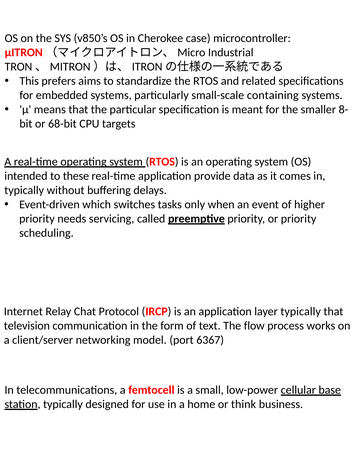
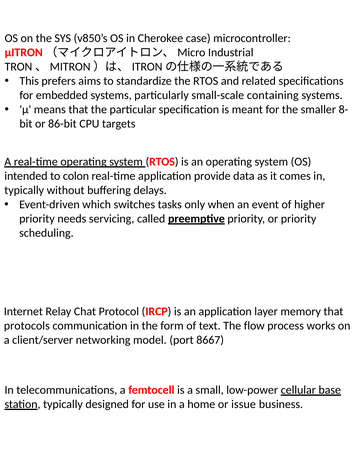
68-bit: 68-bit -> 86-bit
these: these -> colon
layer typically: typically -> memory
television: television -> protocols
6367: 6367 -> 8667
think: think -> issue
